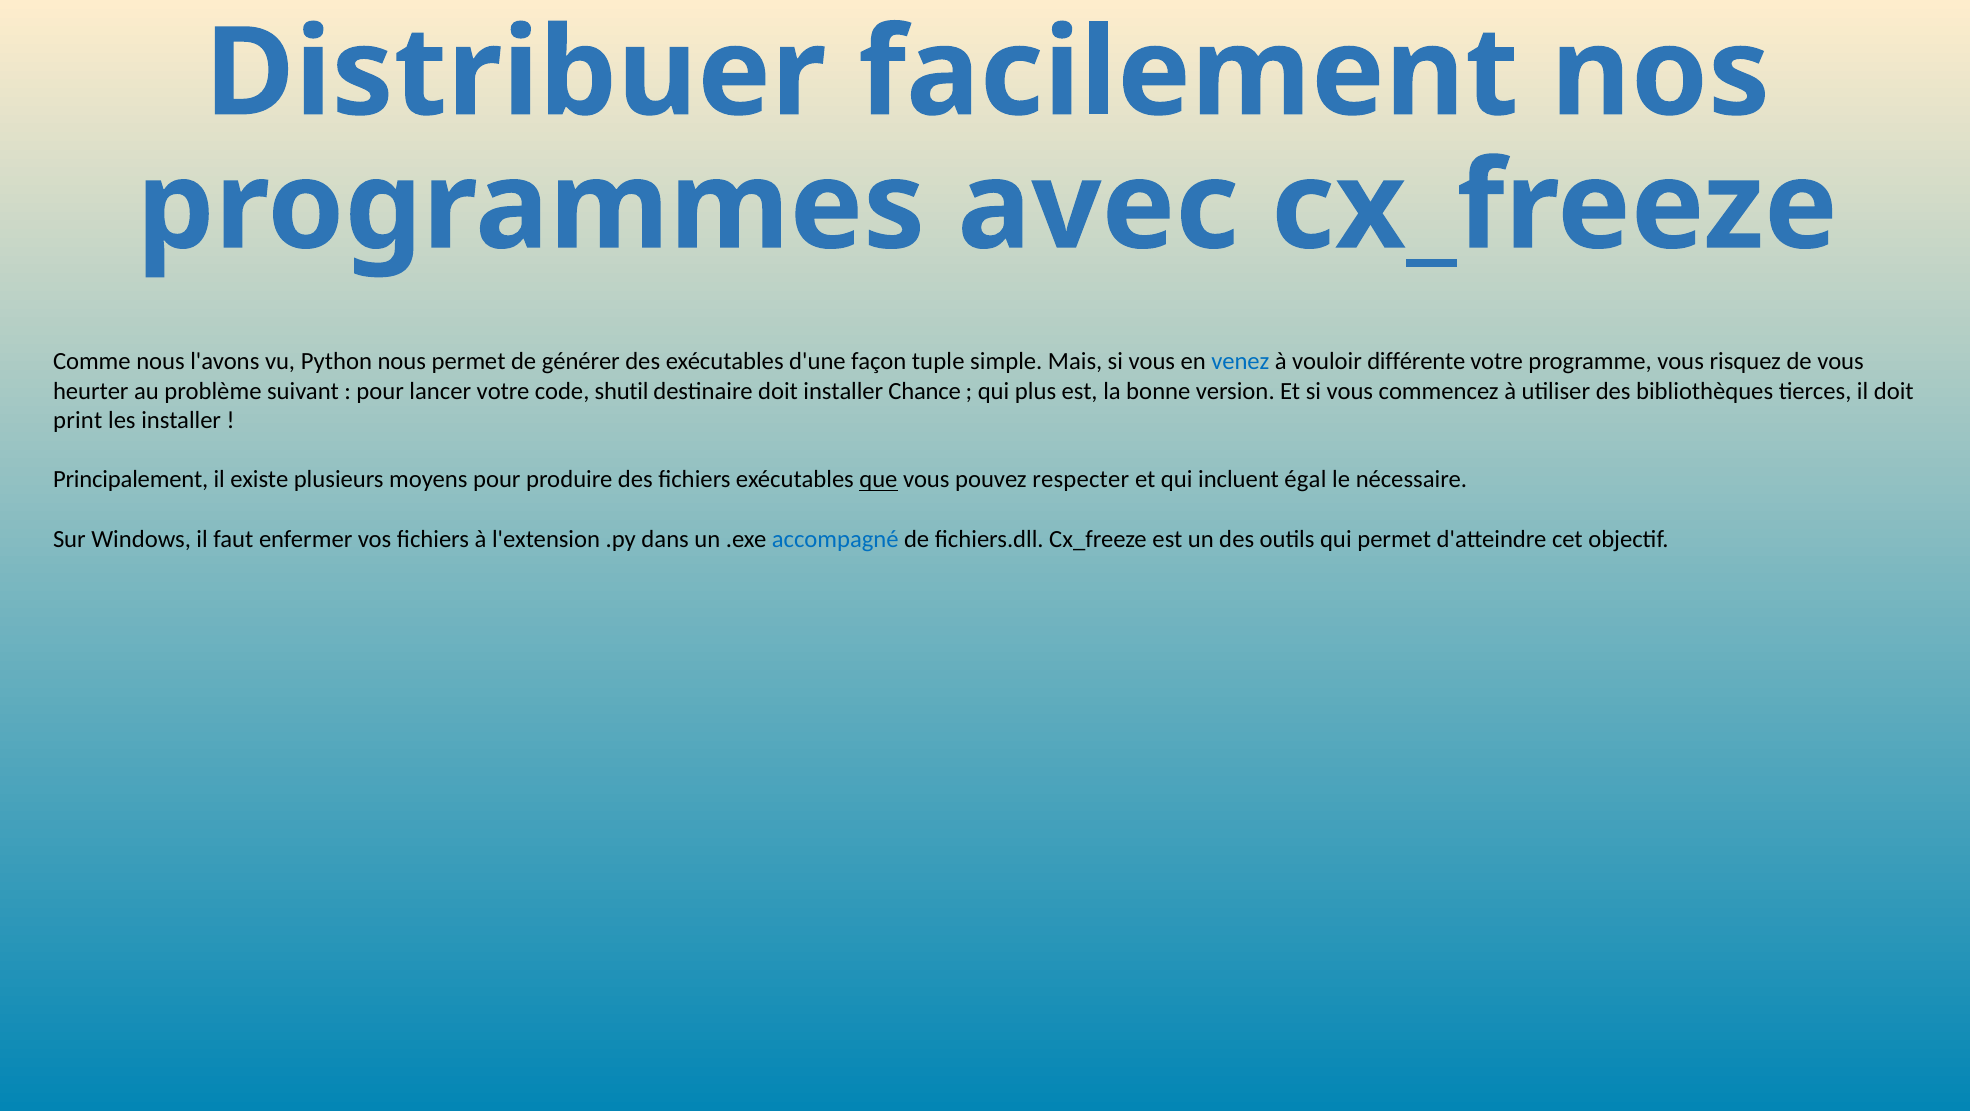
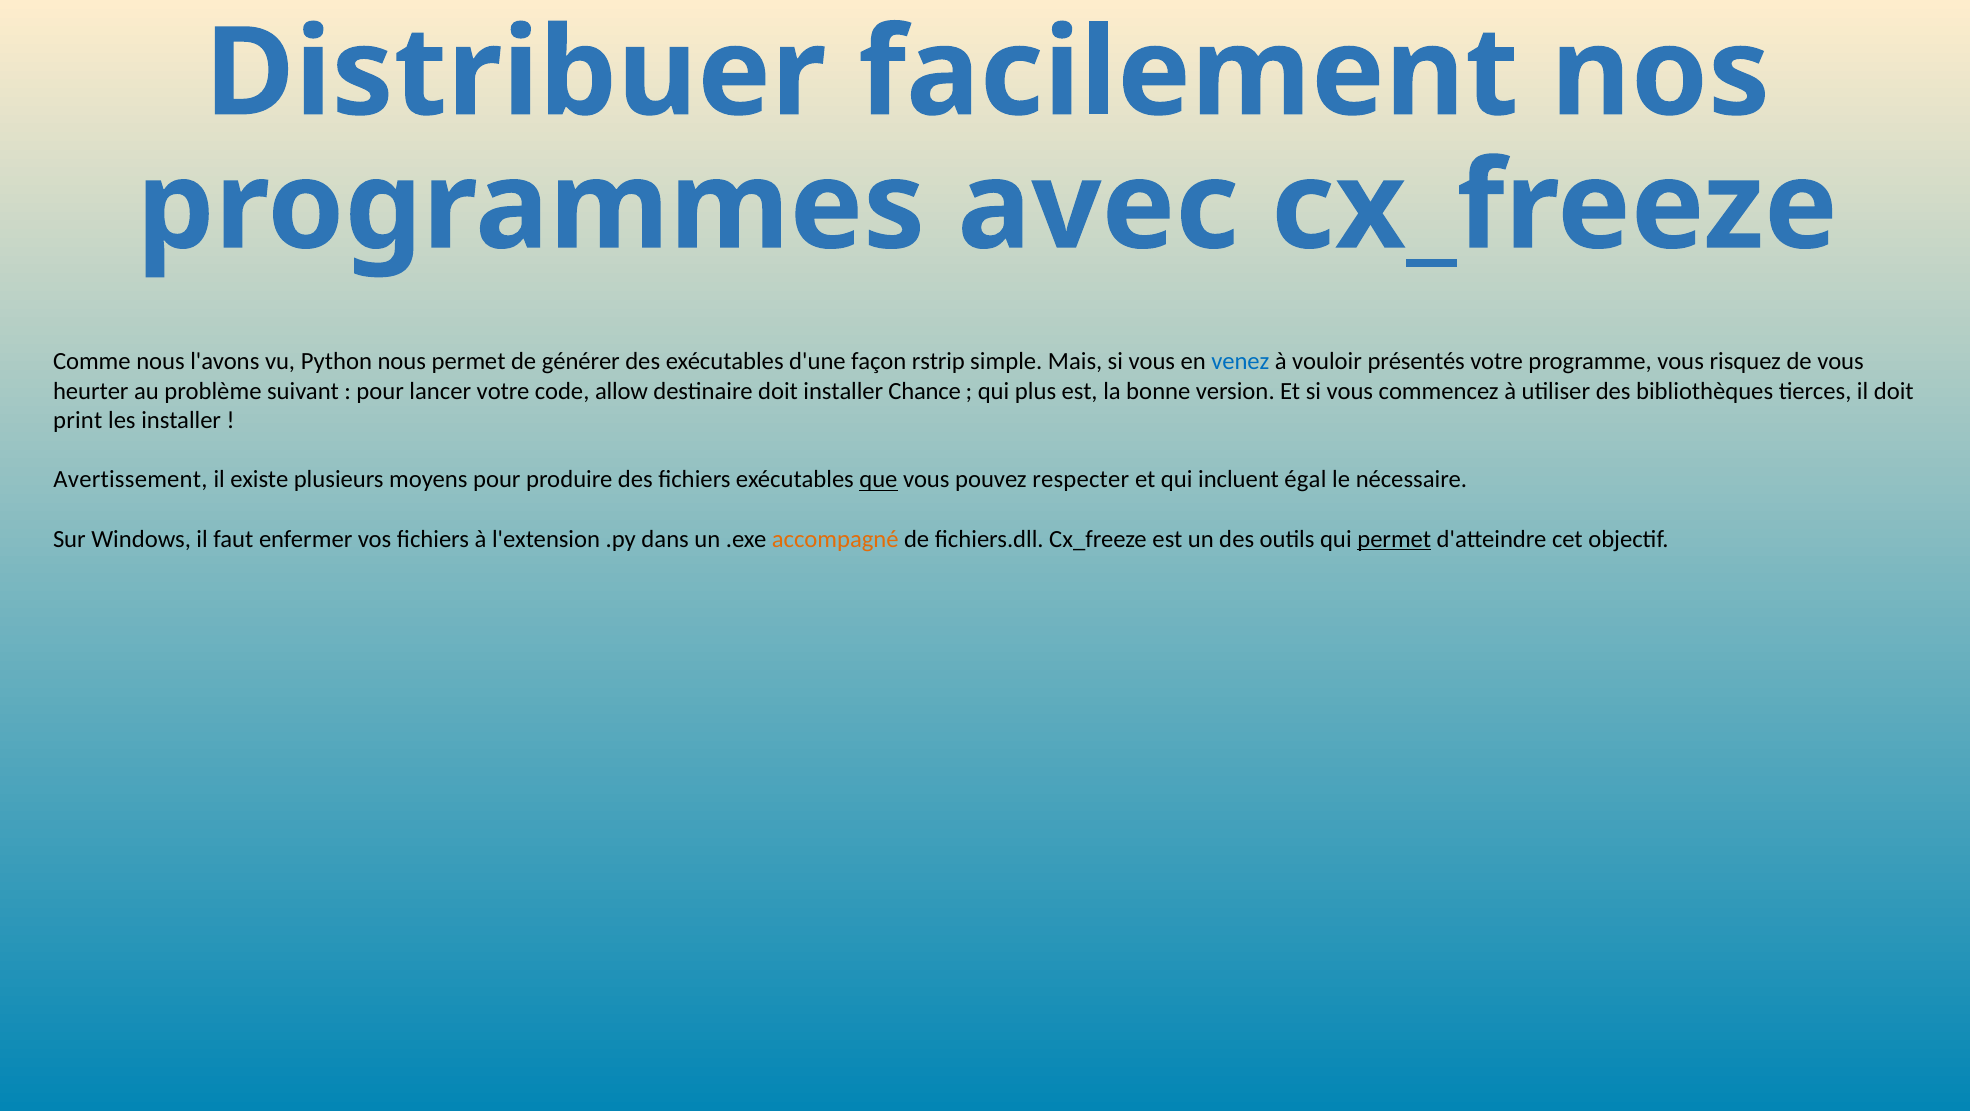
tuple: tuple -> rstrip
différente: différente -> présentés
shutil: shutil -> allow
Principalement: Principalement -> Avertissement
accompagné colour: blue -> orange
permet at (1394, 539) underline: none -> present
